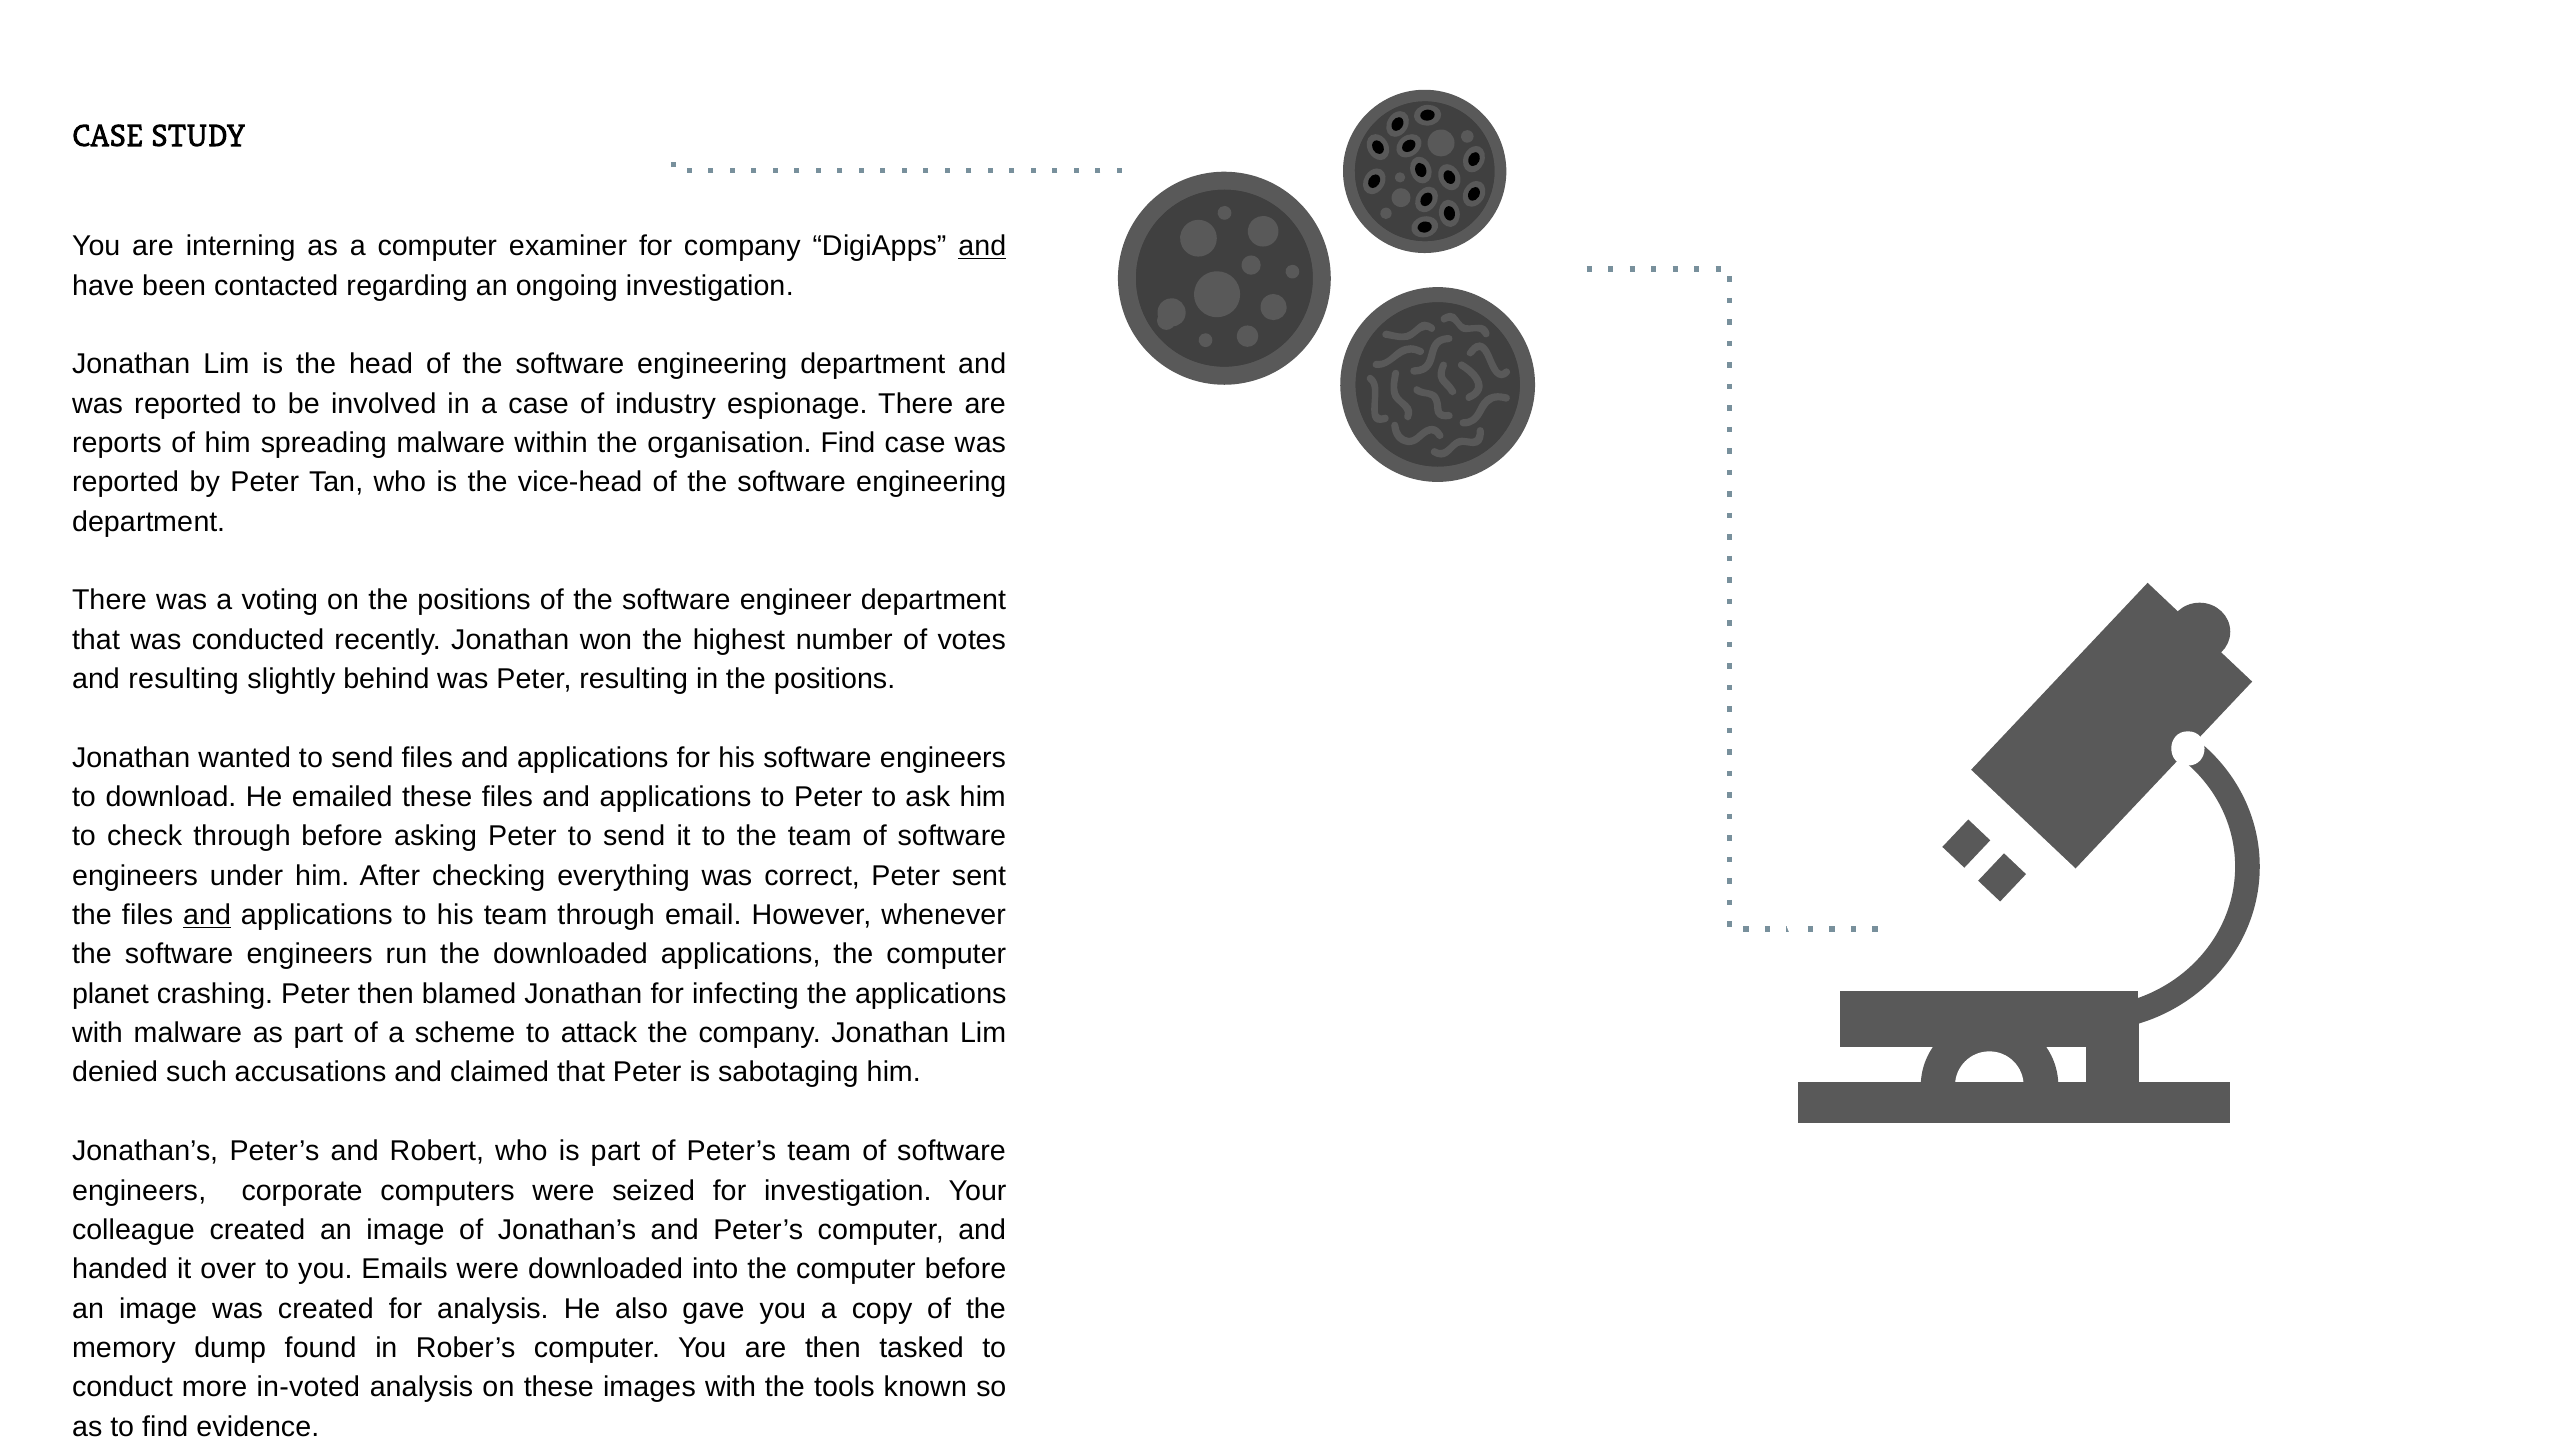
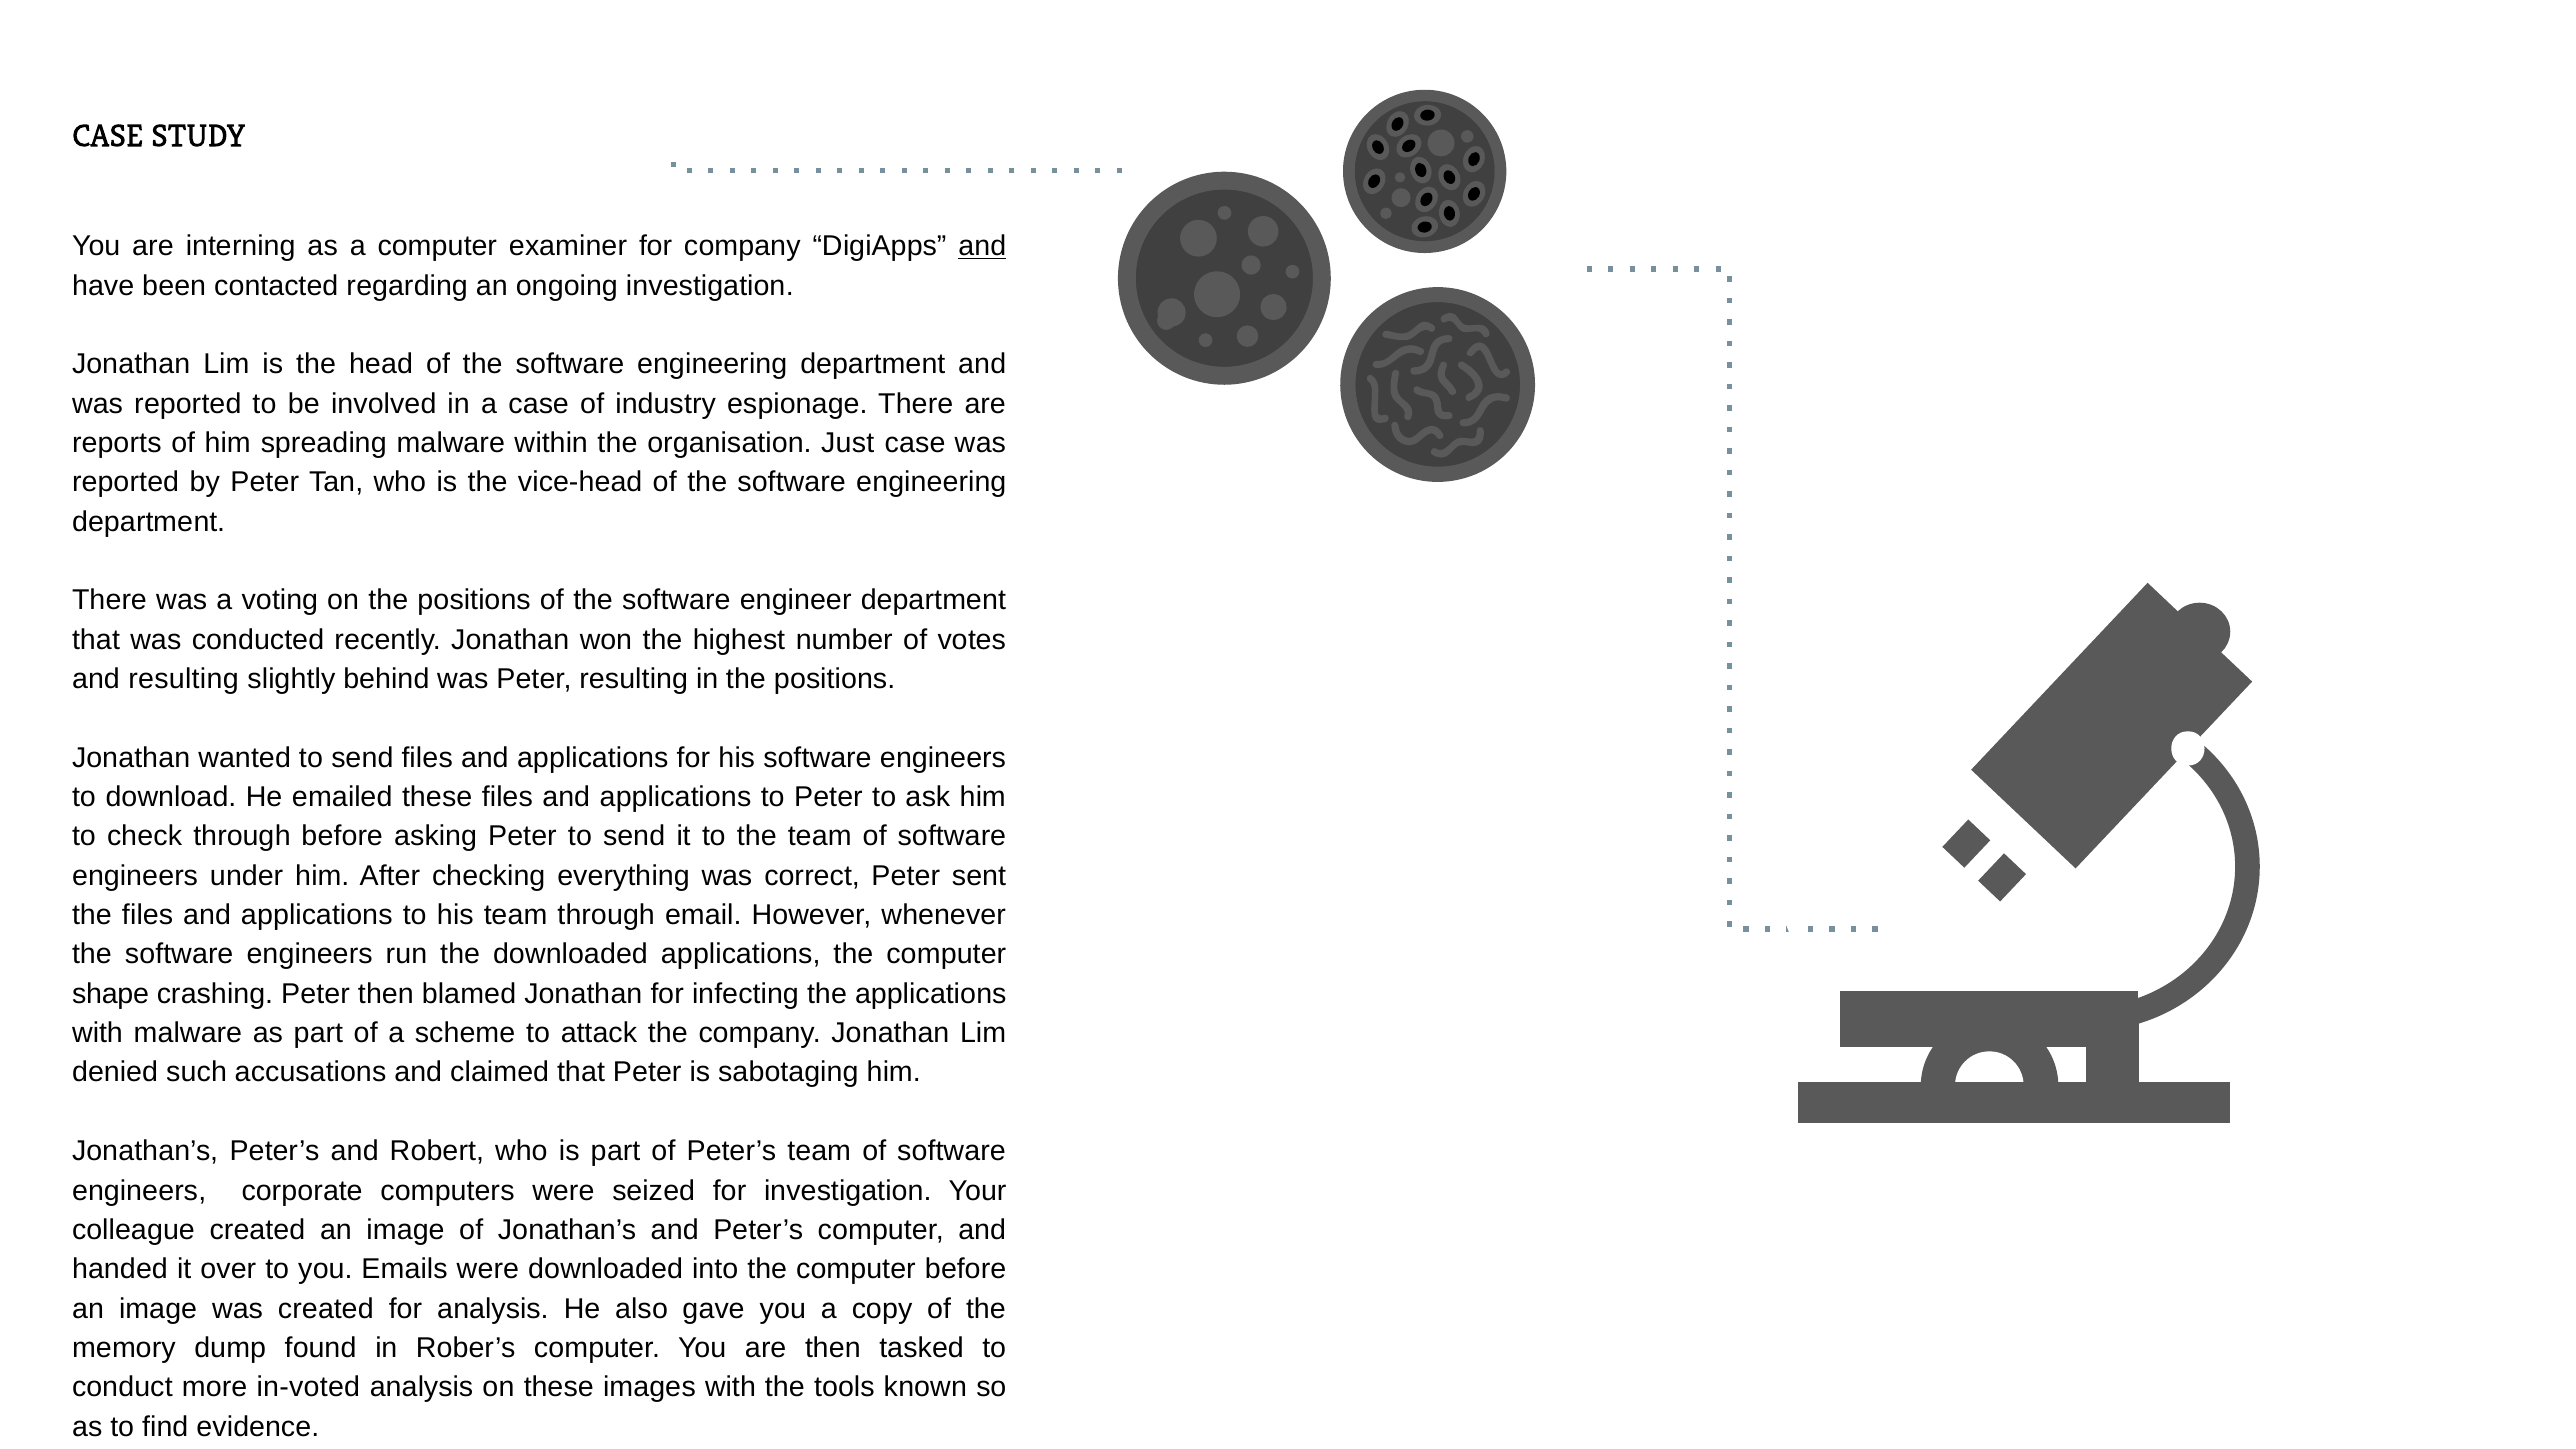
organisation Find: Find -> Just
and at (207, 915) underline: present -> none
planet: planet -> shape
